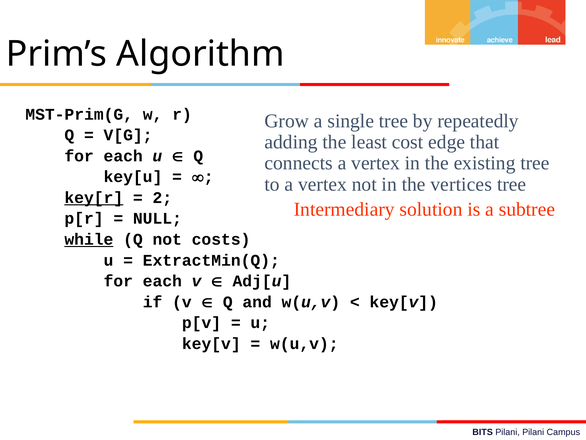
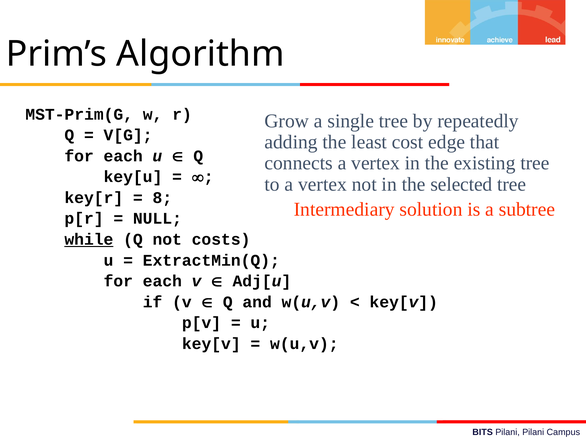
vertices: vertices -> selected
key[r underline: present -> none
2: 2 -> 8
